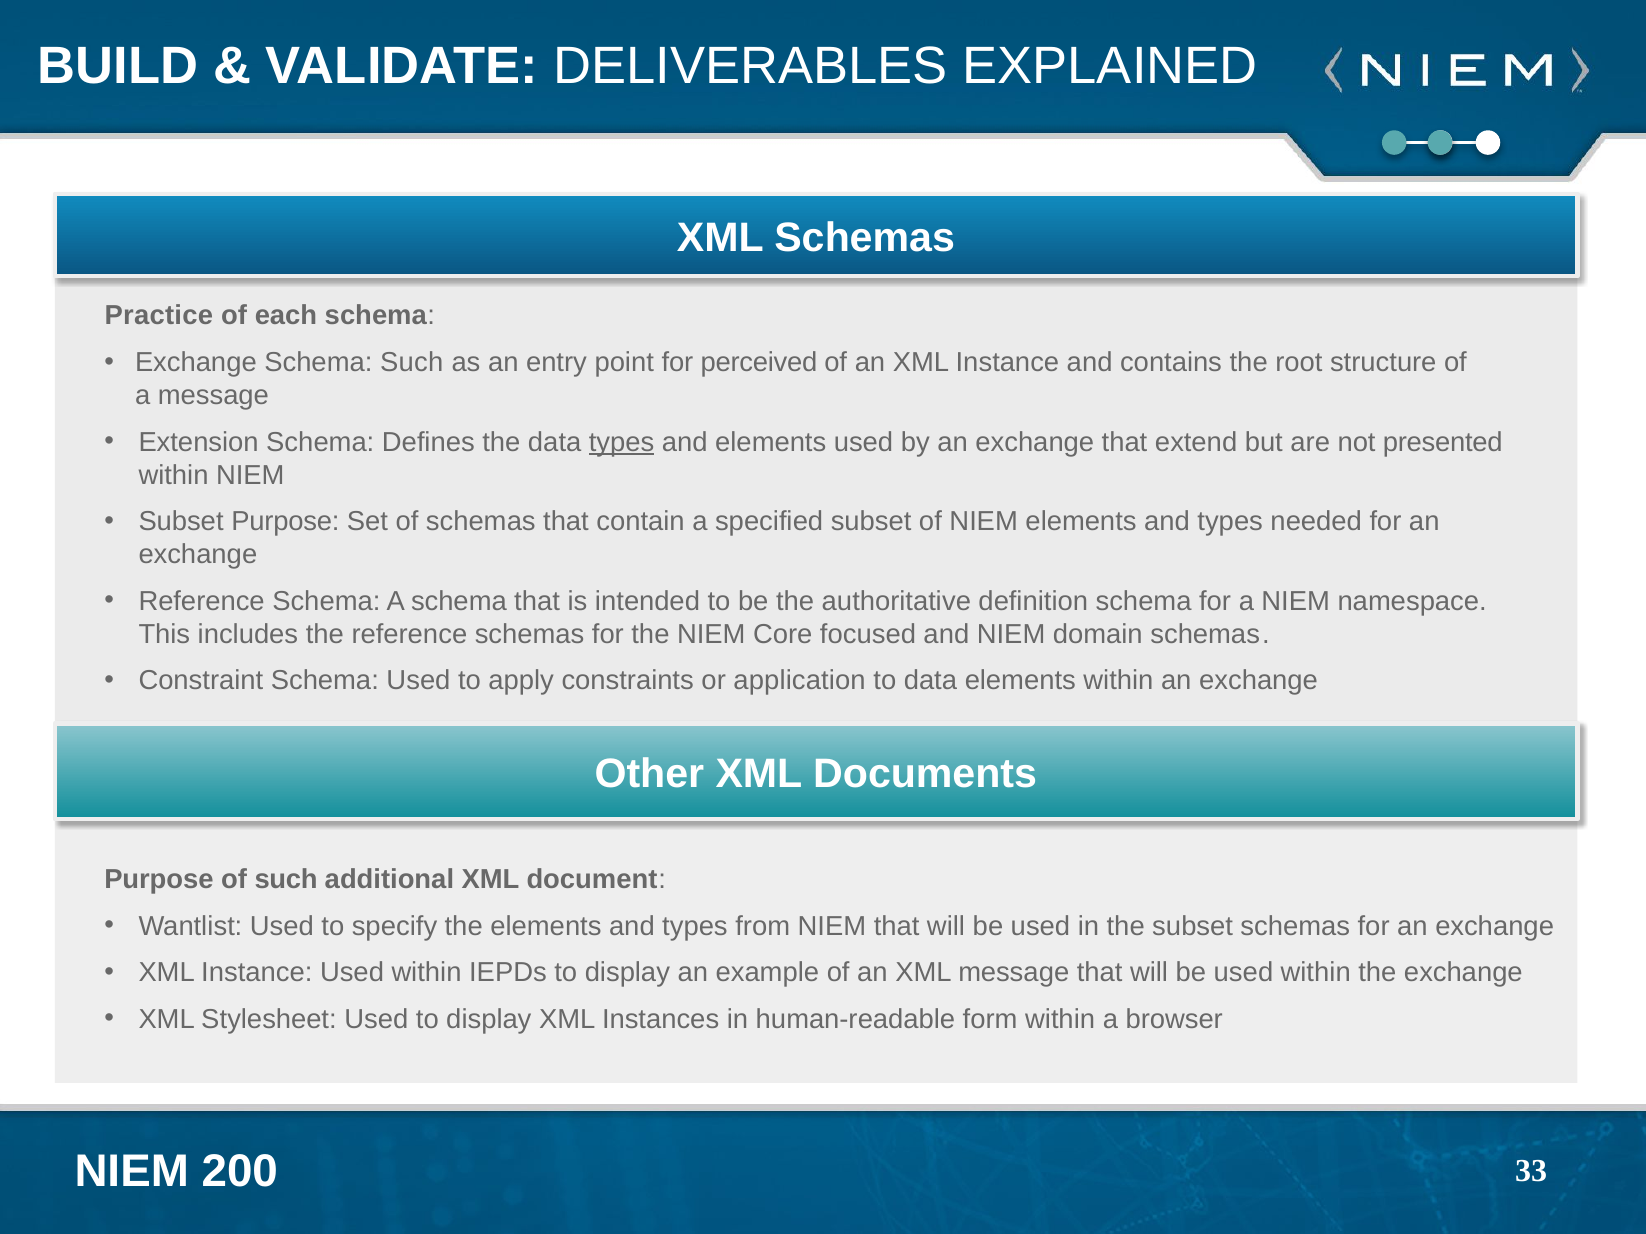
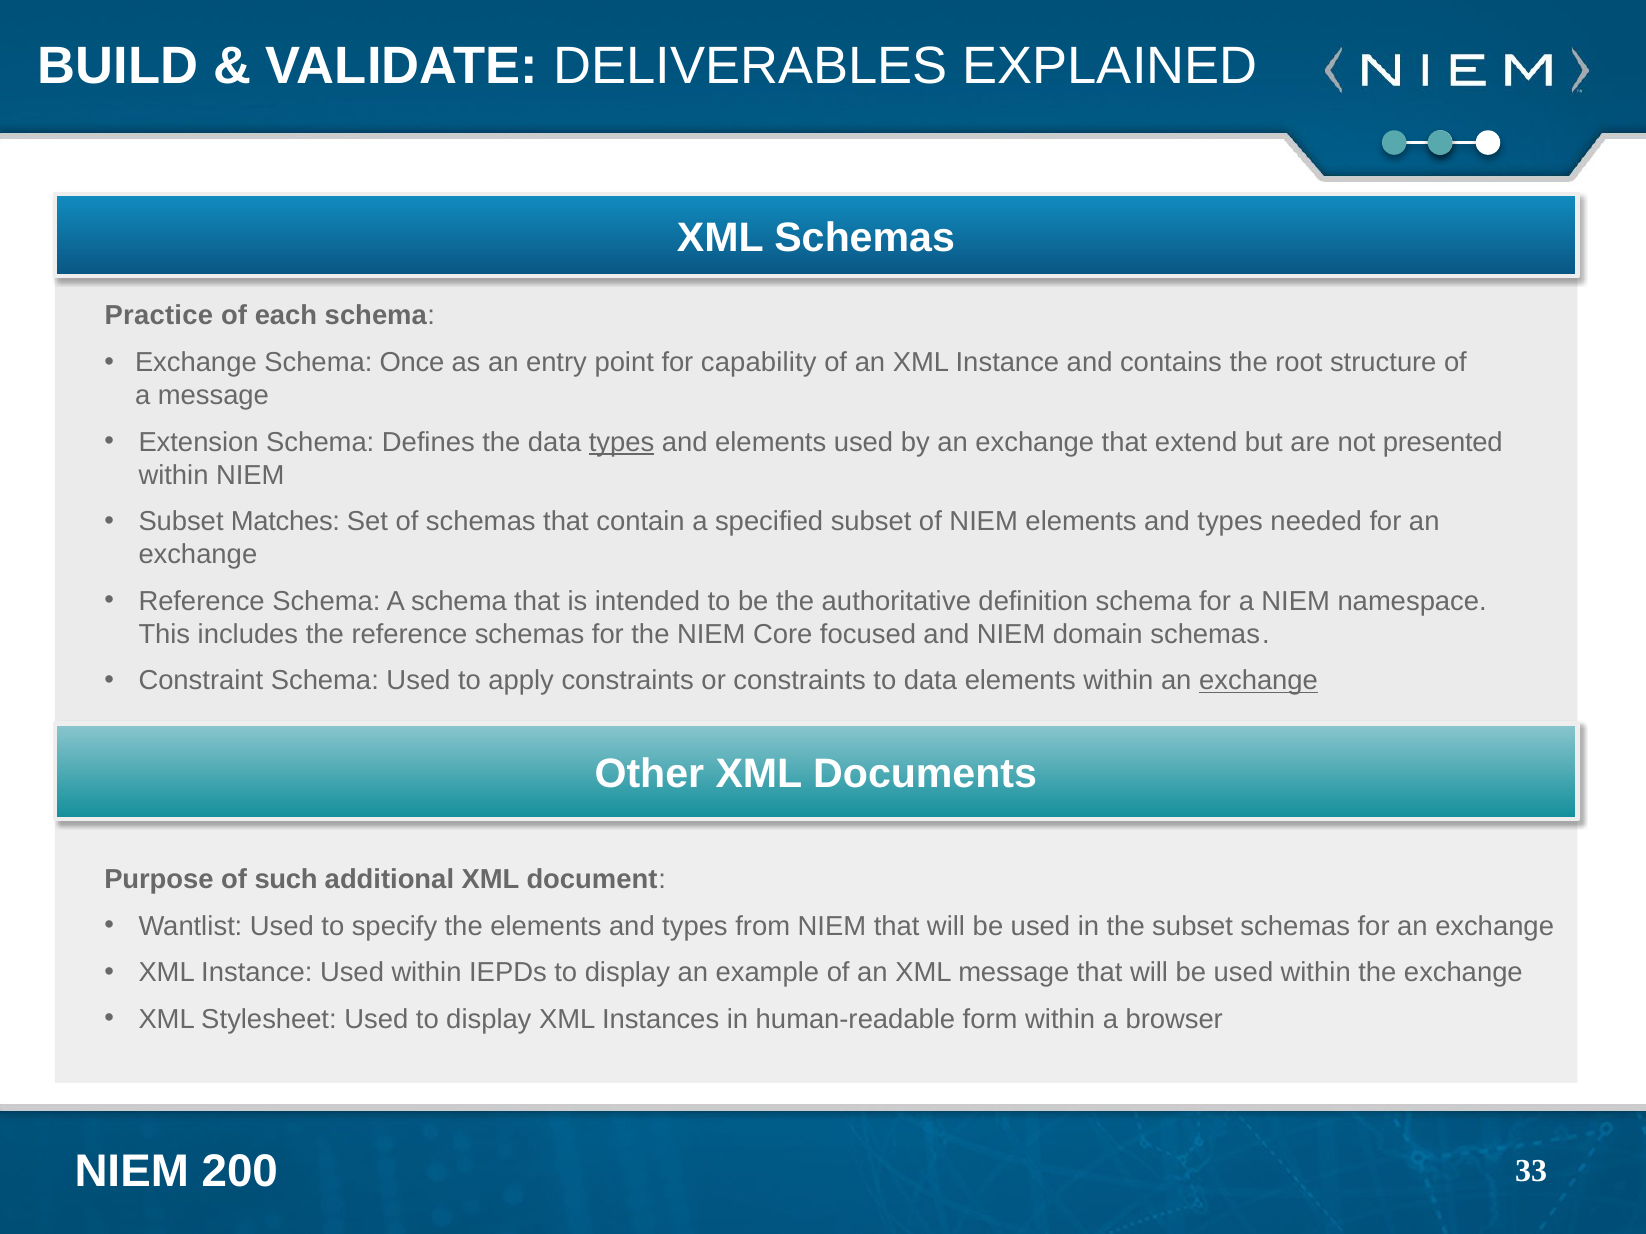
Schema Such: Such -> Once
perceived: perceived -> capability
Subset Purpose: Purpose -> Matches
or application: application -> constraints
exchange at (1259, 681) underline: none -> present
